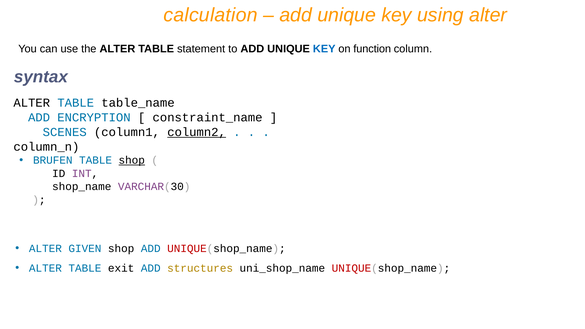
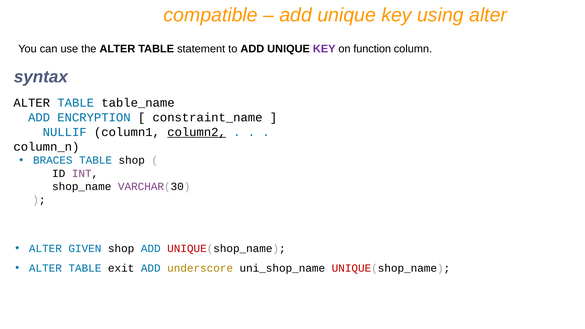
calculation: calculation -> compatible
KEY at (324, 49) colour: blue -> purple
SCENES: SCENES -> NULLIF
BRUFEN: BRUFEN -> BRACES
shop at (132, 160) underline: present -> none
structures: structures -> underscore
